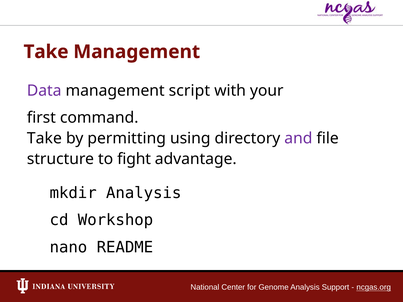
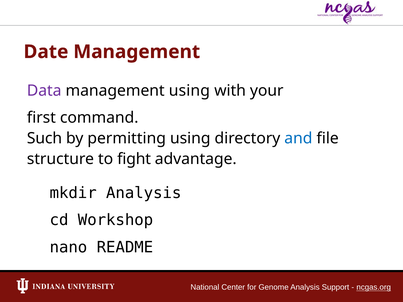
Take at (46, 52): Take -> Date
management script: script -> using
Take at (44, 139): Take -> Such
and colour: purple -> blue
